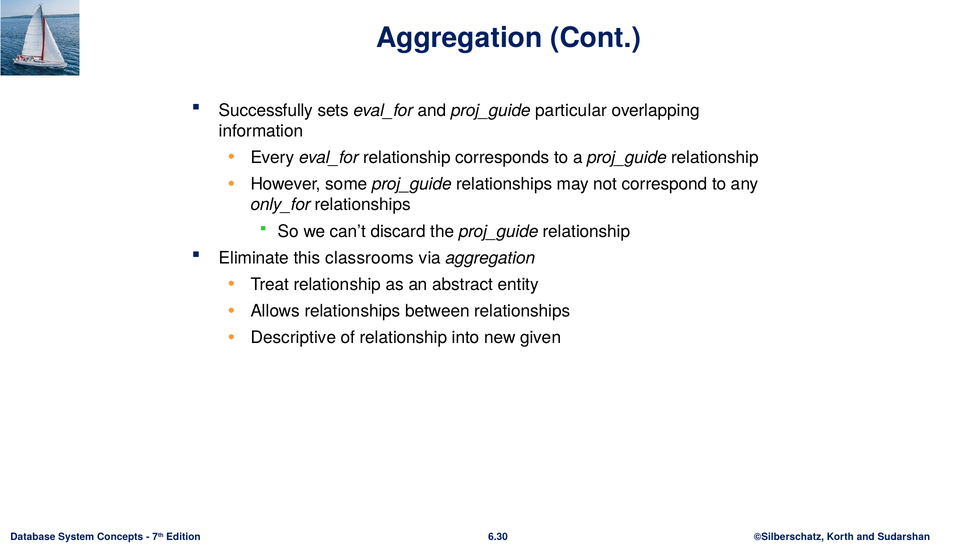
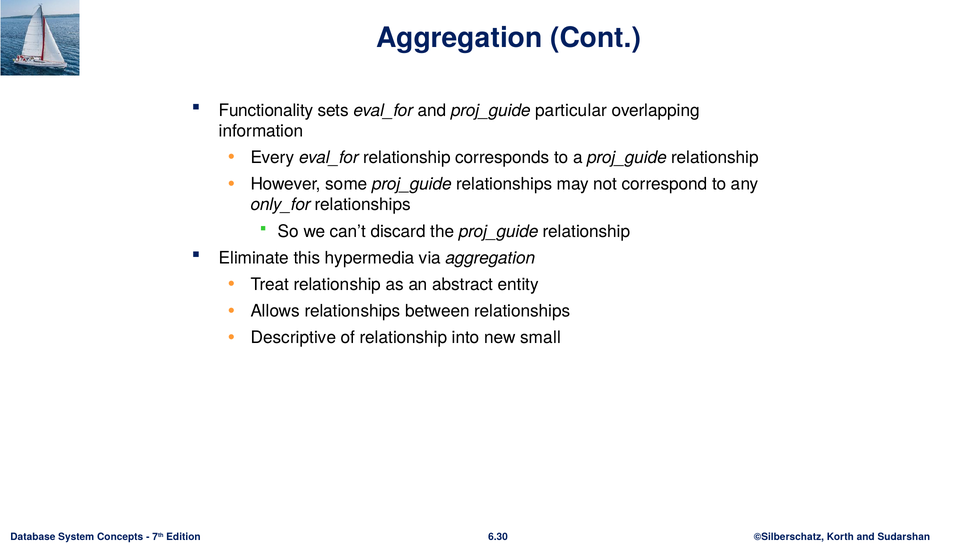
Successfully: Successfully -> Functionality
classrooms: classrooms -> hypermedia
given: given -> small
